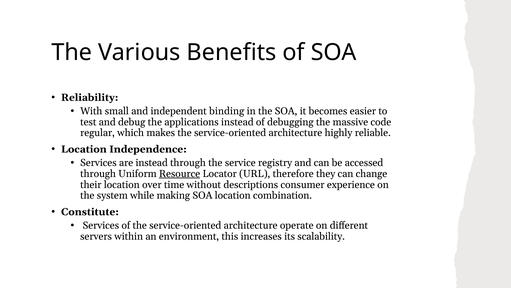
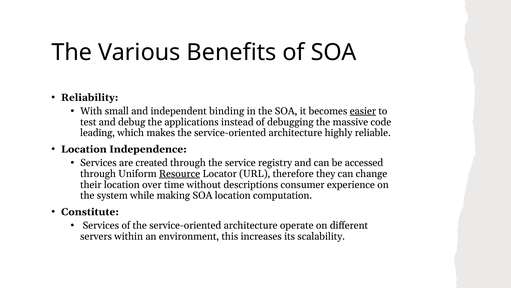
easier underline: none -> present
regular: regular -> leading
are instead: instead -> created
combination: combination -> computation
